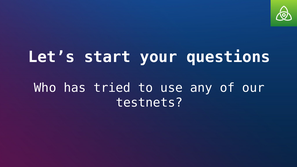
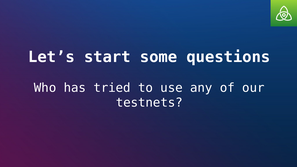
your: your -> some
